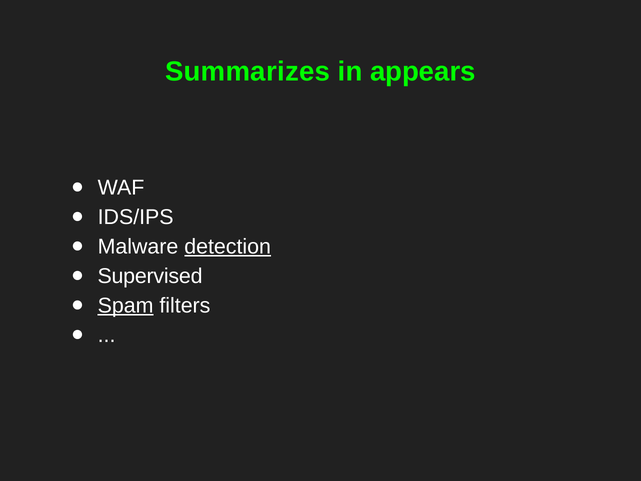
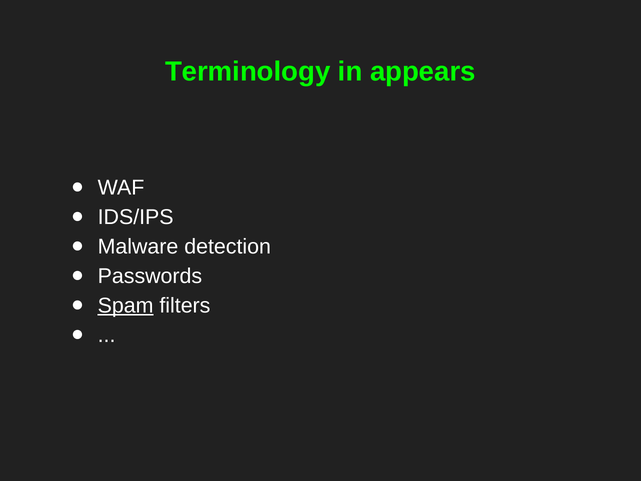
Summarizes: Summarizes -> Terminology
detection underline: present -> none
Supervised: Supervised -> Passwords
